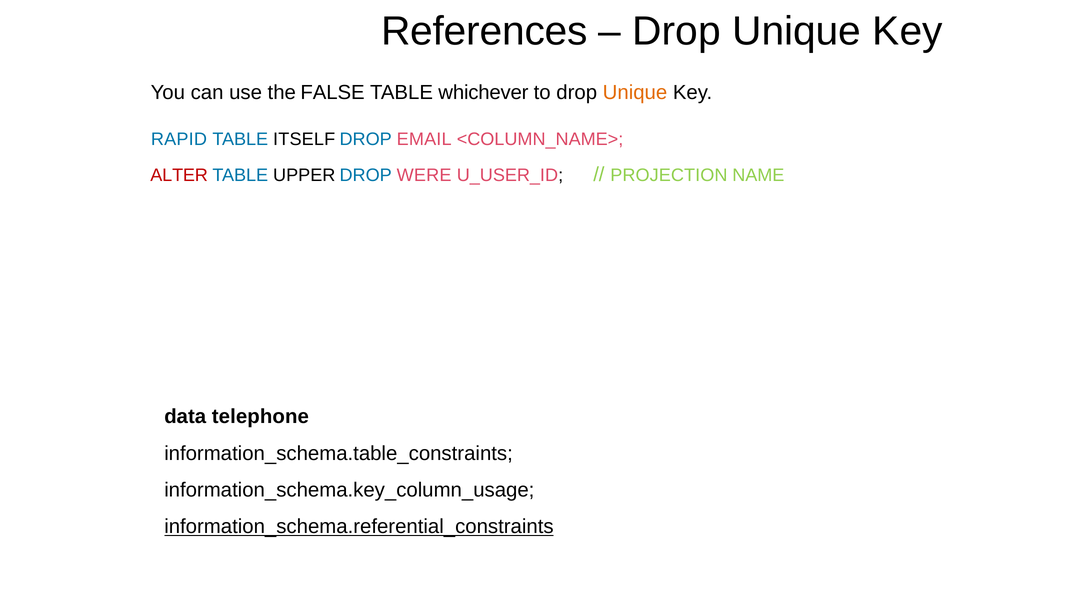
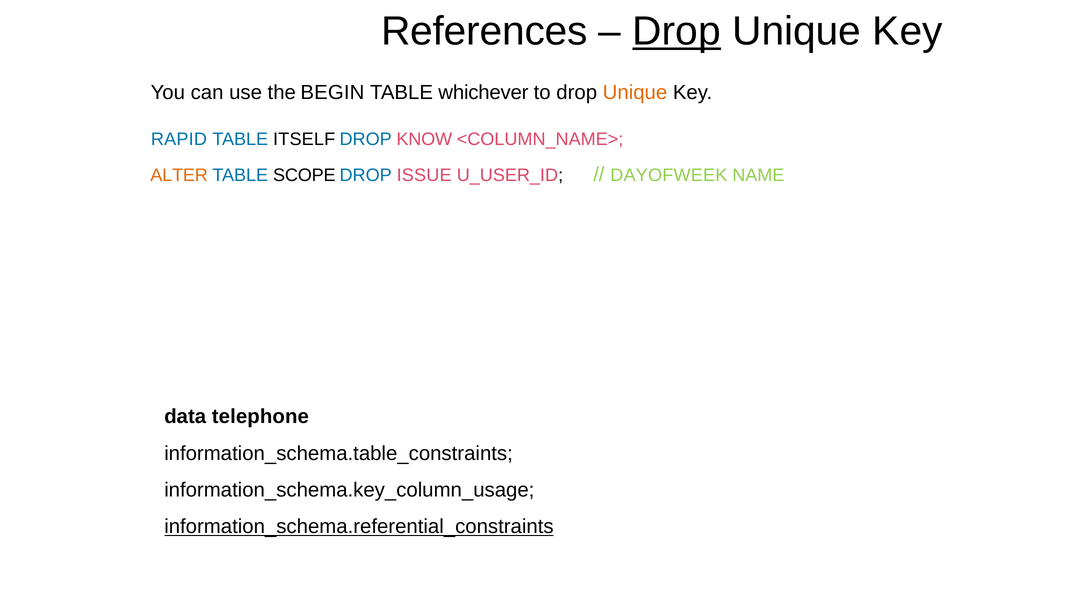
Drop at (677, 31) underline: none -> present
FALSE: FALSE -> BEGIN
EMAIL: EMAIL -> KNOW
ALTER colour: red -> orange
UPPER: UPPER -> SCOPE
WERE: WERE -> ISSUE
PROJECTION: PROJECTION -> DAYOFWEEK
